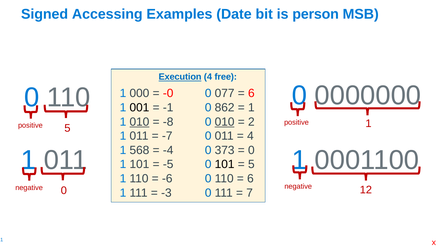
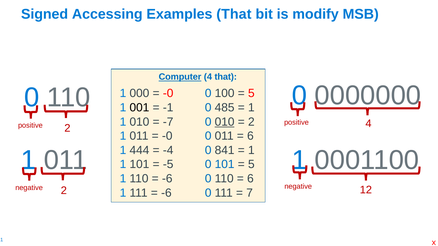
Examples Date: Date -> That
person: person -> modify
Execution: Execution -> Computer
4 free: free -> that
077: 077 -> 100
6 at (251, 94): 6 -> 5
862: 862 -> 485
010 at (139, 122) underline: present -> none
-8: -8 -> -7
positive 1: 1 -> 4
positive 5: 5 -> 2
-7 at (167, 136): -7 -> -0
4 at (250, 136): 4 -> 6
568: 568 -> 444
373: 373 -> 841
0 at (251, 150): 0 -> 1
101 at (225, 165) colour: black -> blue
negative 0: 0 -> 2
-3 at (166, 193): -3 -> -6
